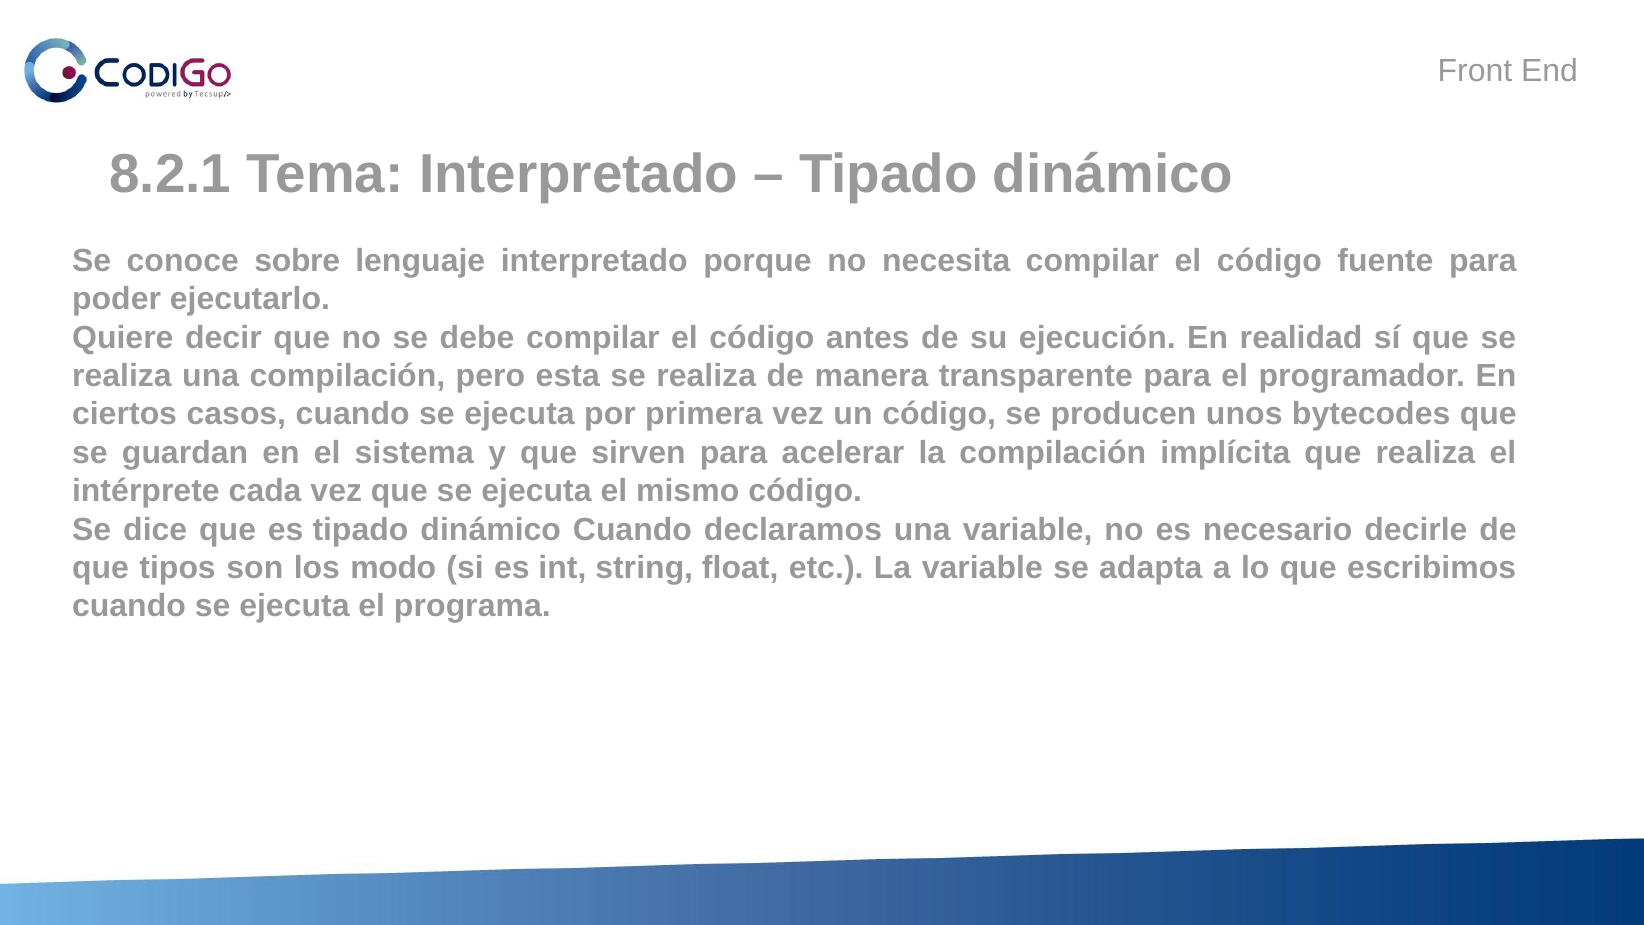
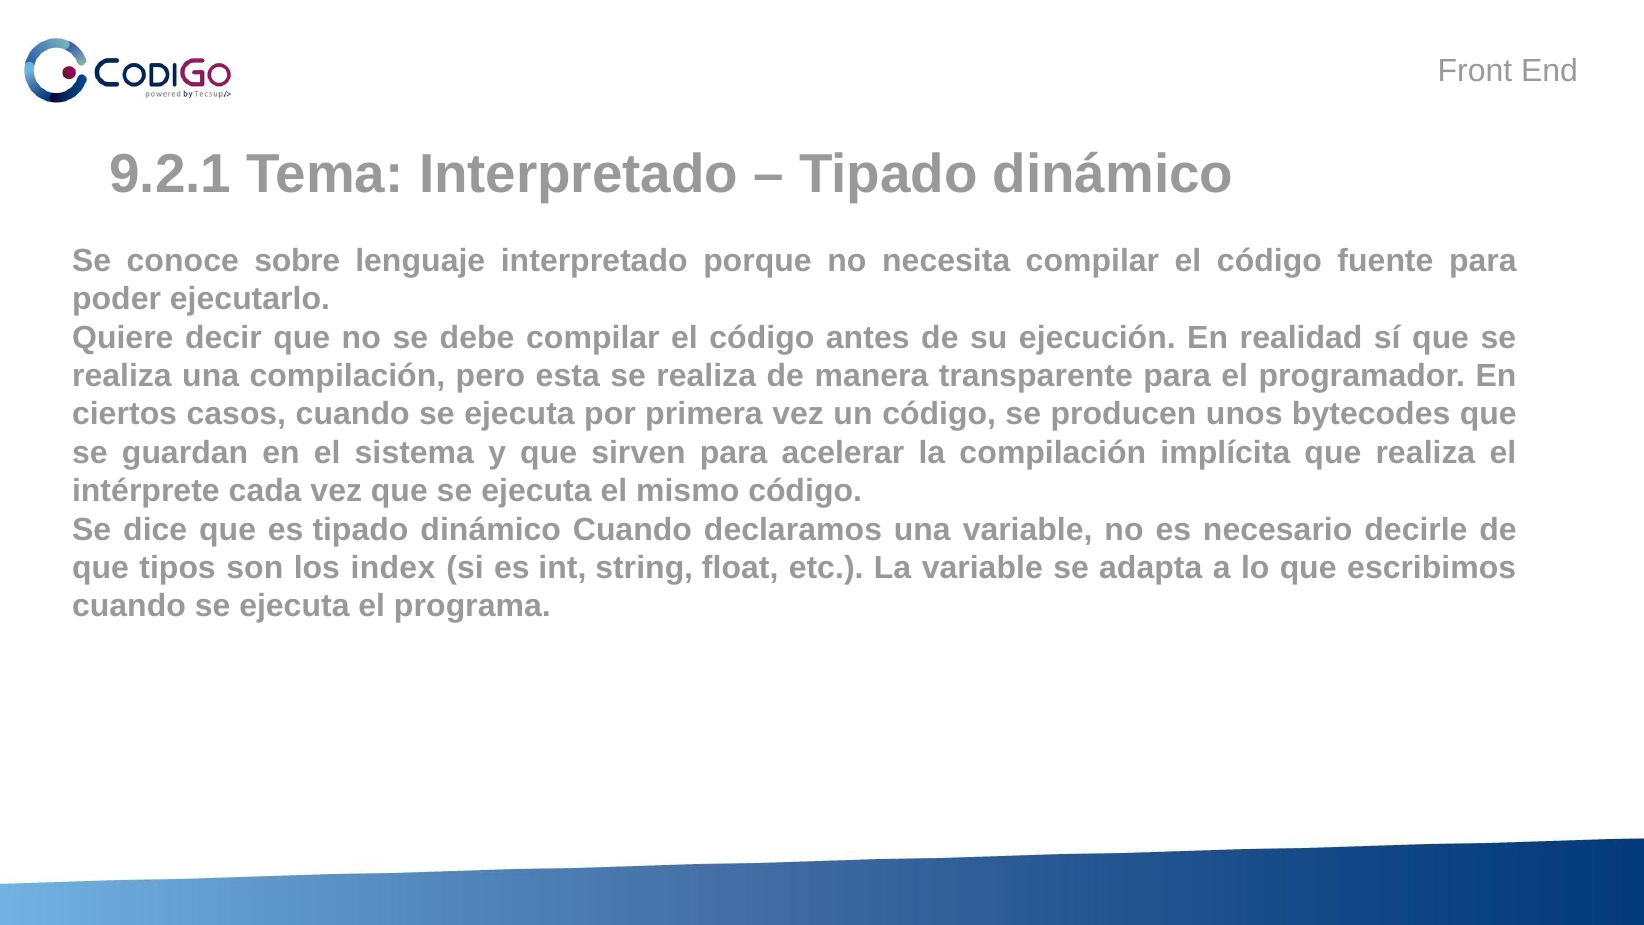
8.2.1: 8.2.1 -> 9.2.1
modo: modo -> index
